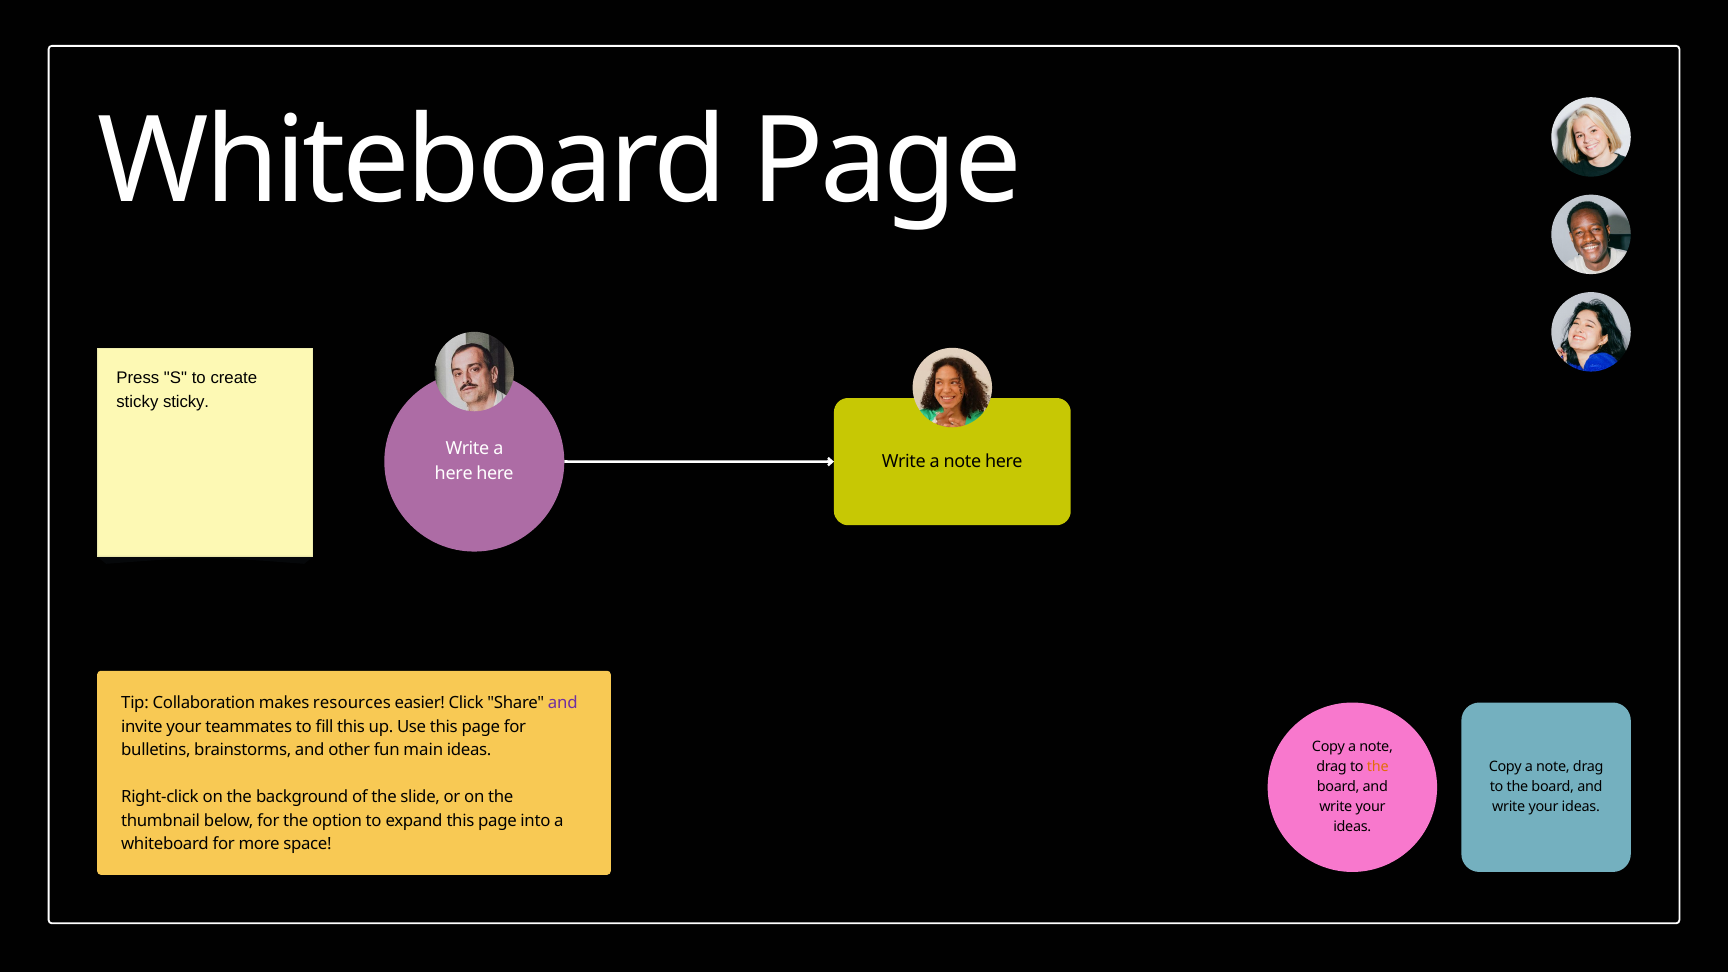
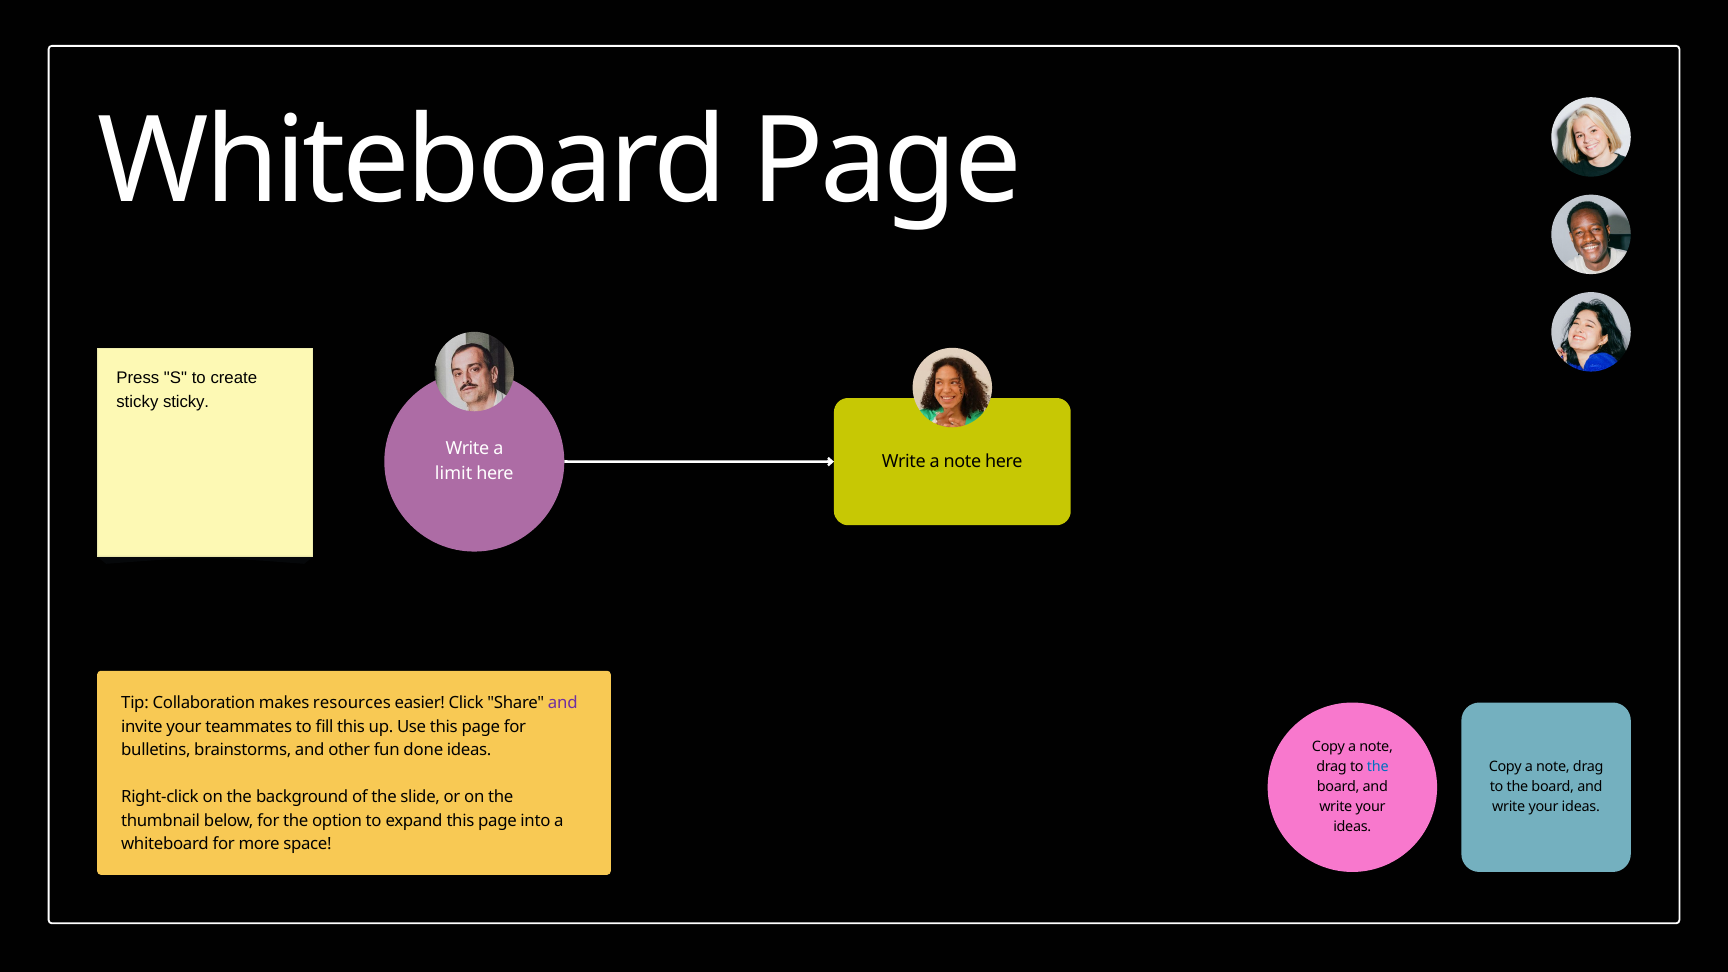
here at (454, 474): here -> limit
main: main -> done
the at (1378, 766) colour: orange -> blue
